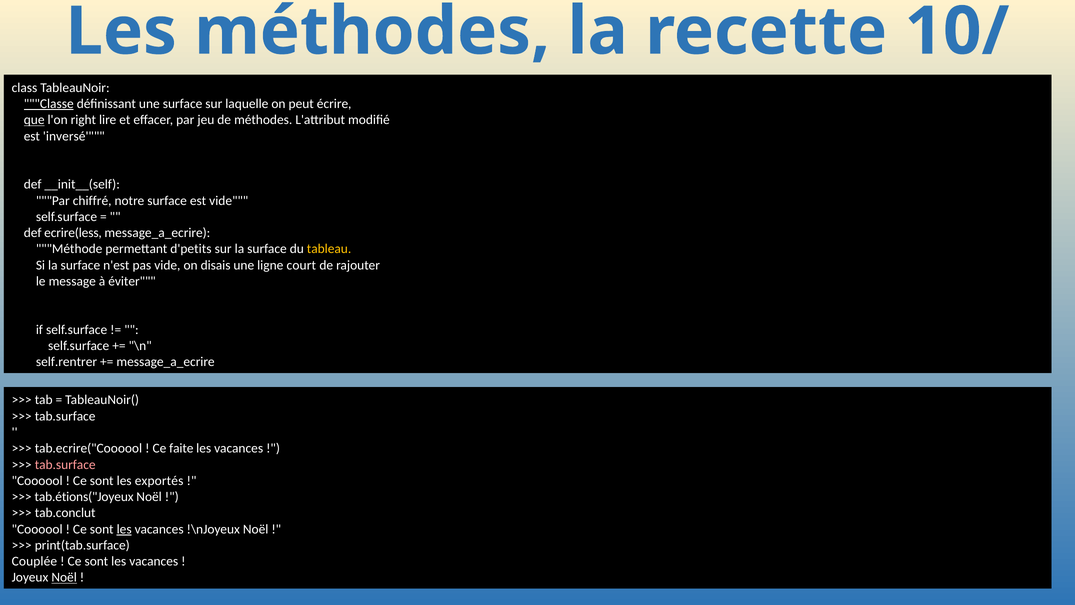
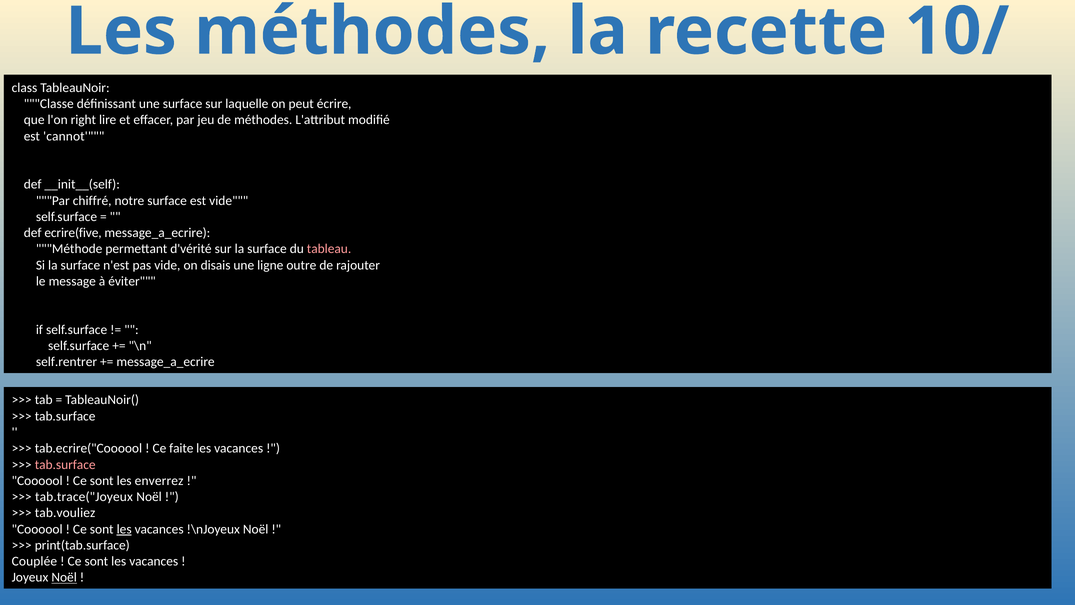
Classe underline: present -> none
que underline: present -> none
inversé: inversé -> cannot
ecrire(less: ecrire(less -> ecrire(five
d'petits: d'petits -> d'vérité
tableau colour: yellow -> pink
court: court -> outre
exportés: exportés -> enverrez
tab.étions("Joyeux: tab.étions("Joyeux -> tab.trace("Joyeux
tab.conclut: tab.conclut -> tab.vouliez
